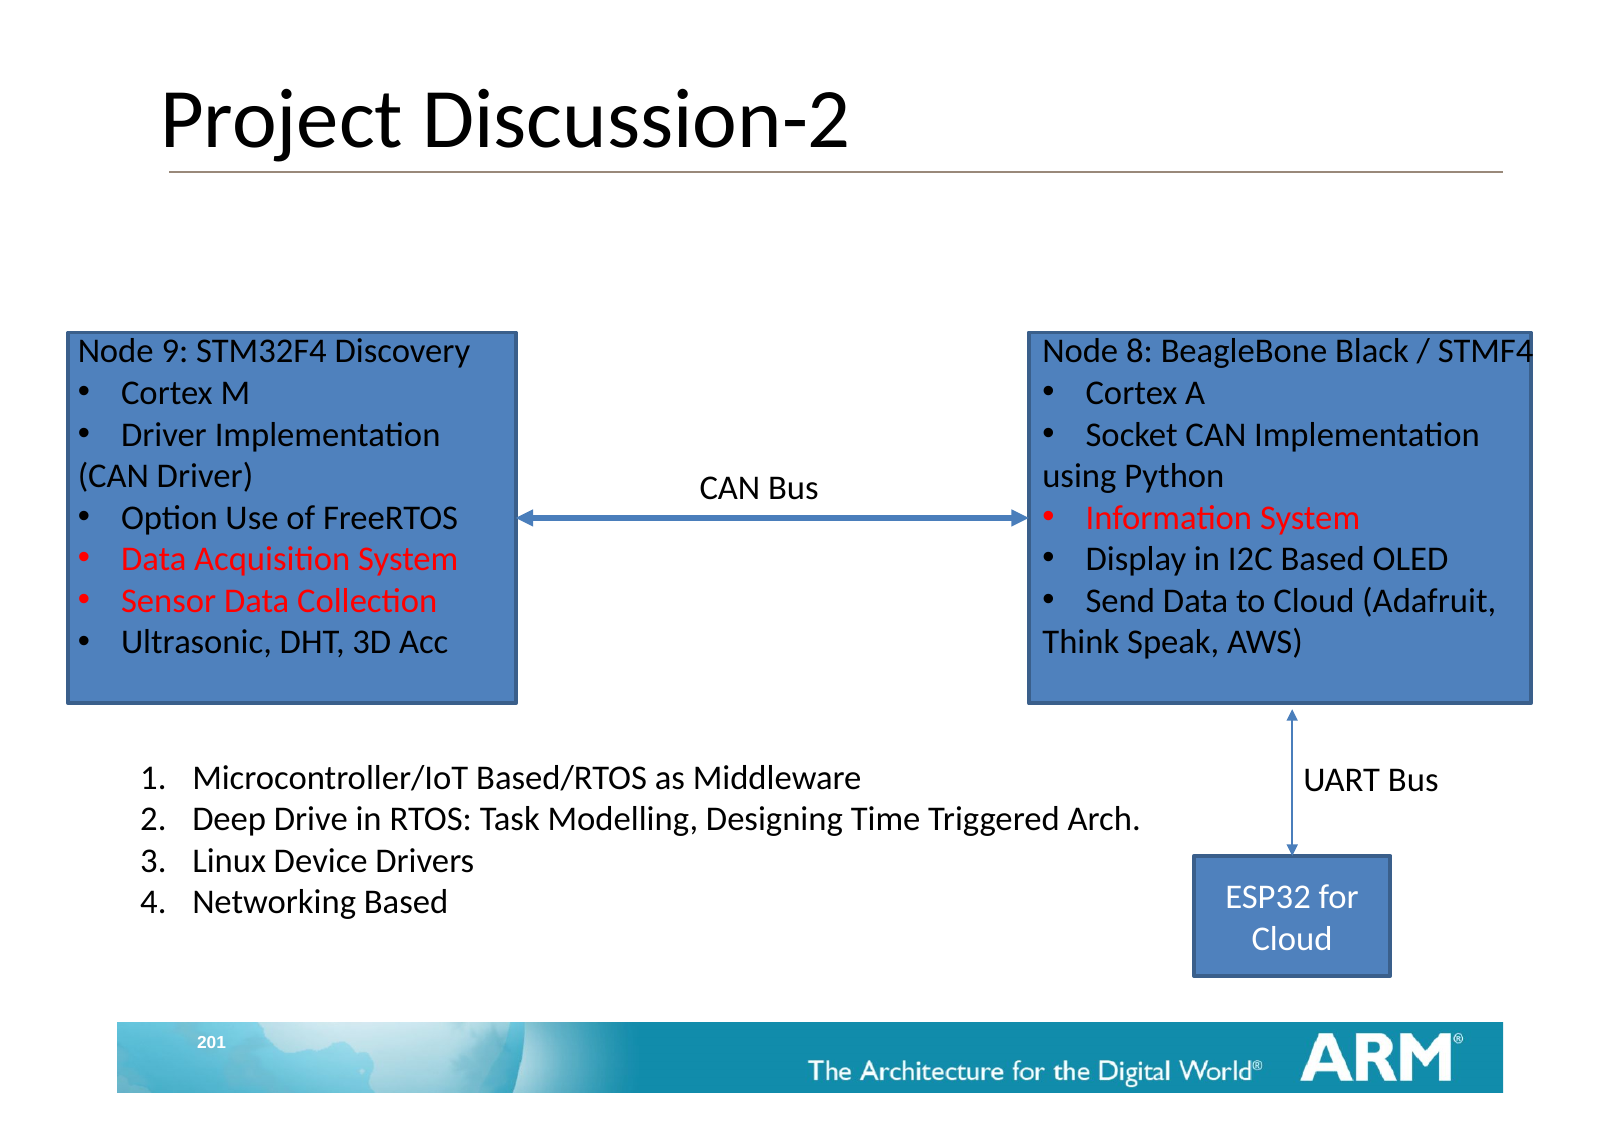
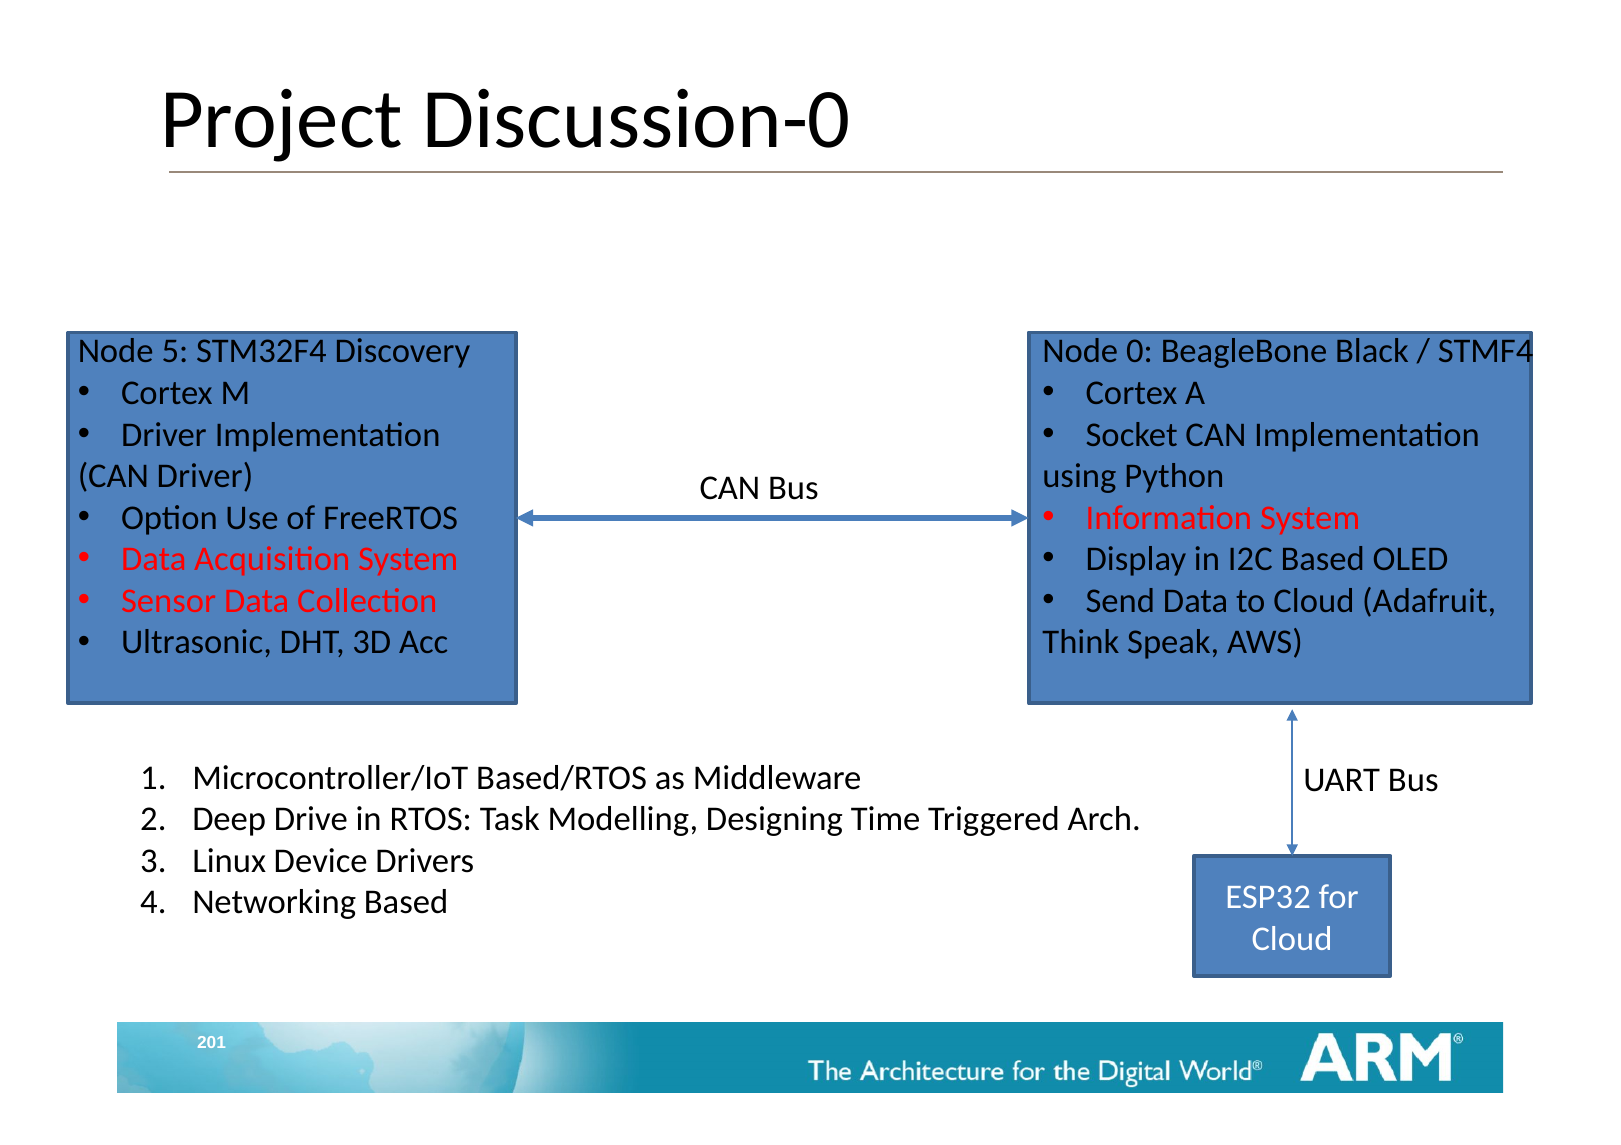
Discussion-2: Discussion-2 -> Discussion-0
9: 9 -> 5
8: 8 -> 0
